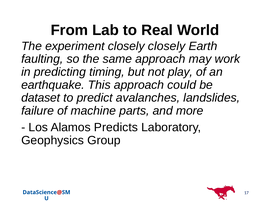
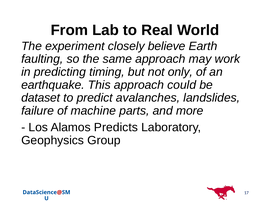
closely closely: closely -> believe
play: play -> only
